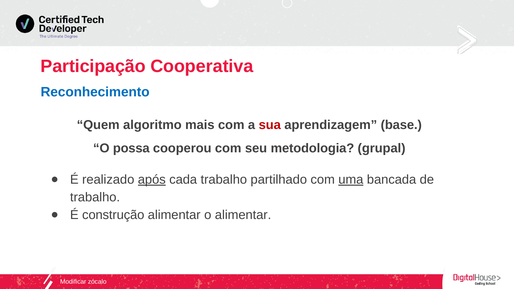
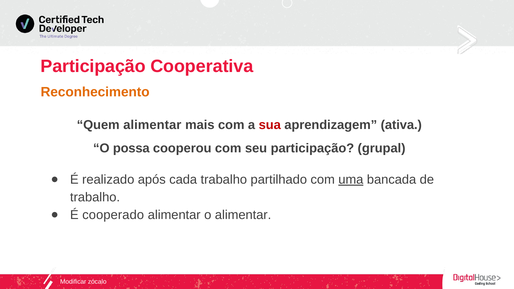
Reconhecimento colour: blue -> orange
Quem algoritmo: algoritmo -> alimentar
base: base -> ativa
seu metodologia: metodologia -> participação
após underline: present -> none
construção: construção -> cooperado
